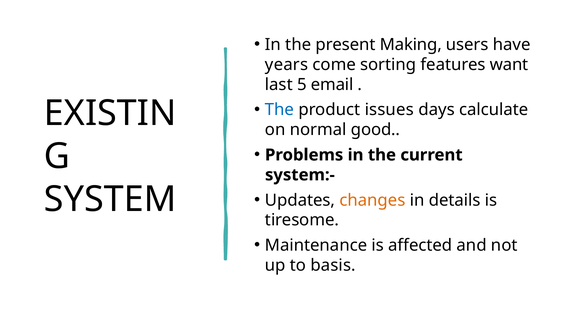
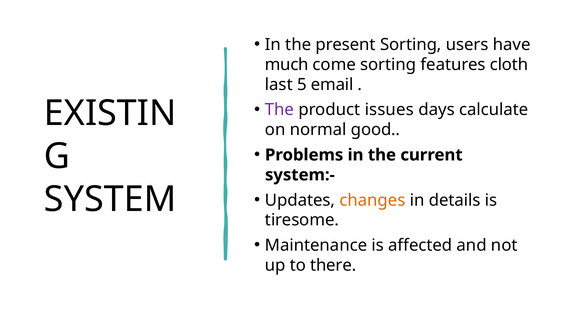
present Making: Making -> Sorting
years: years -> much
want: want -> cloth
The at (280, 110) colour: blue -> purple
basis: basis -> there
